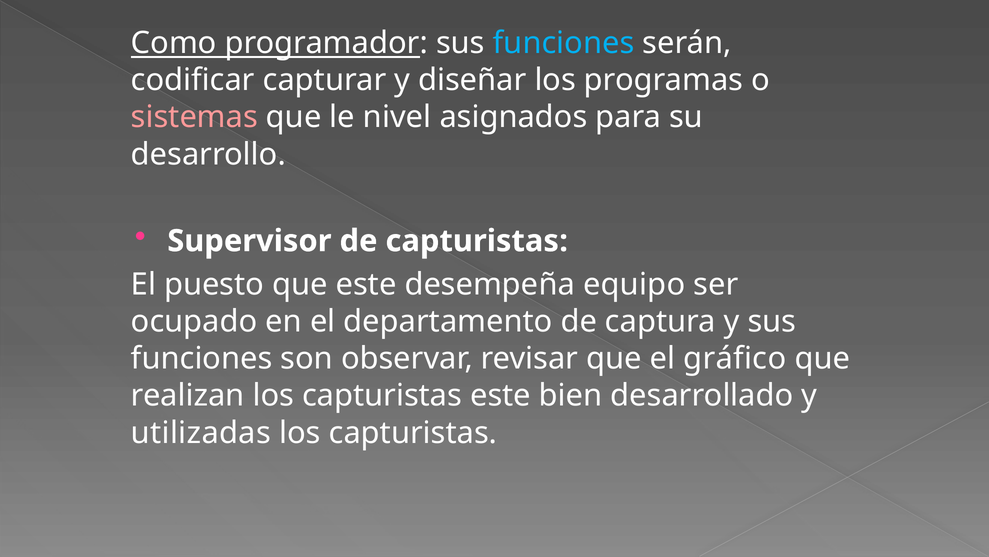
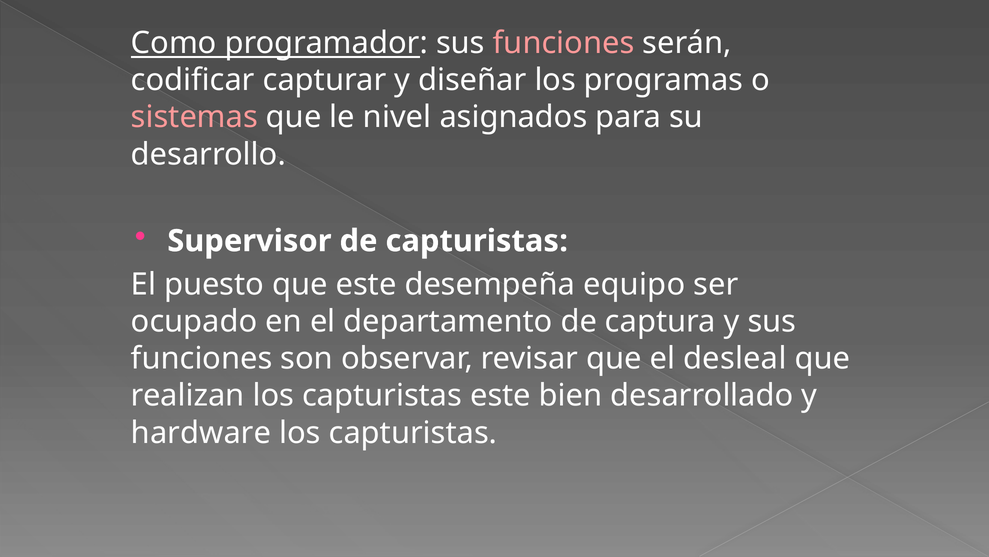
funciones at (564, 43) colour: light blue -> pink
gráfico: gráfico -> desleal
utilizadas: utilizadas -> hardware
